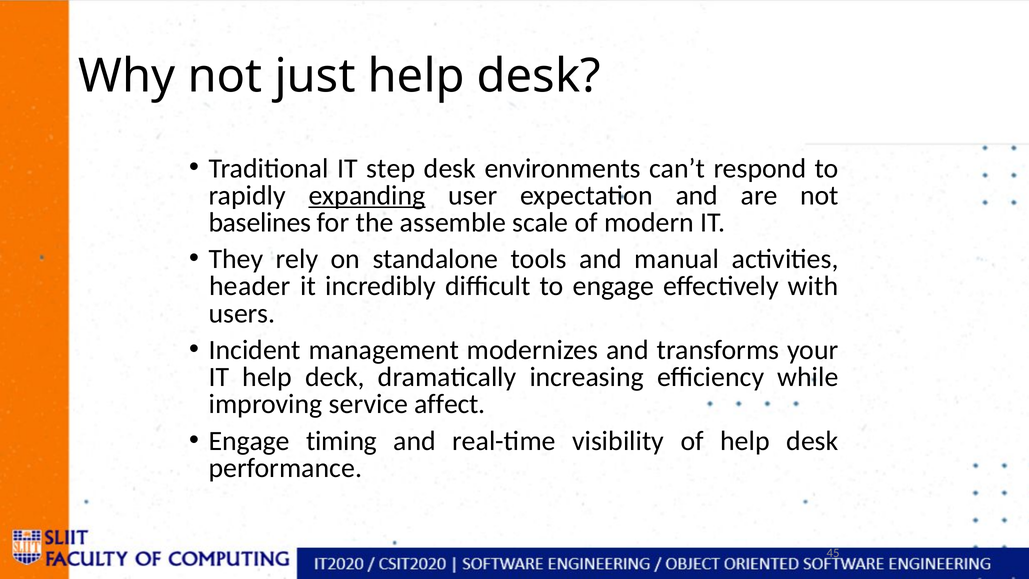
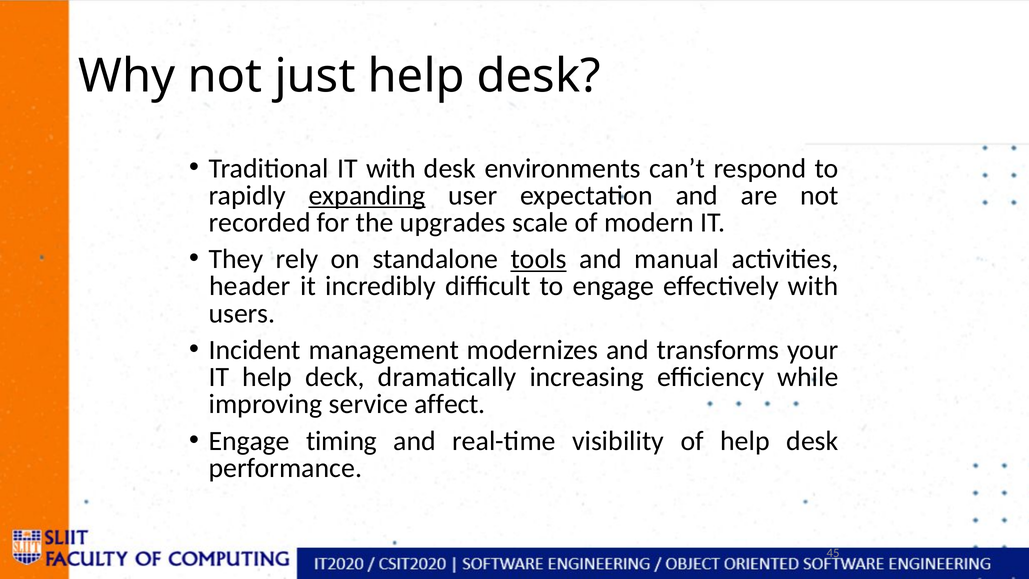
IT step: step -> with
baselines: baselines -> recorded
assemble: assemble -> upgrades
tools underline: none -> present
